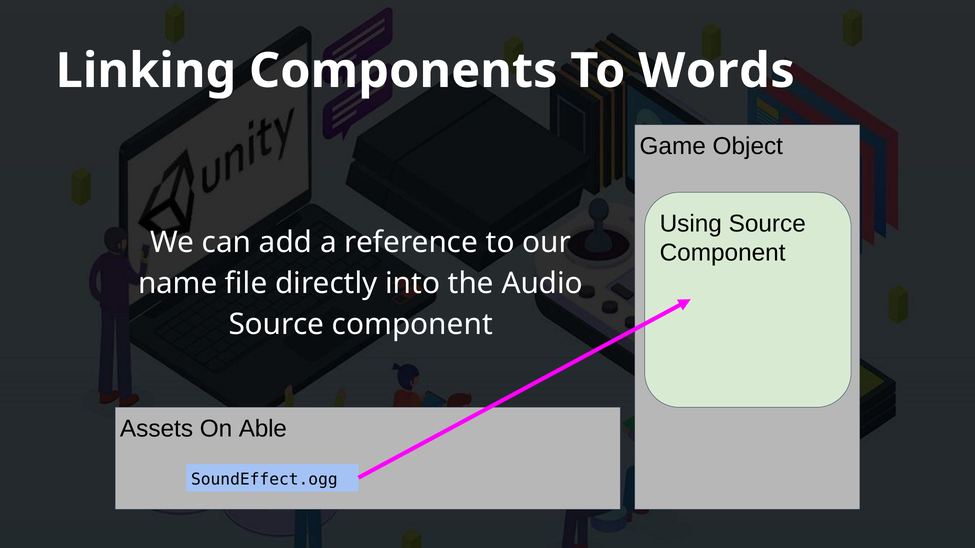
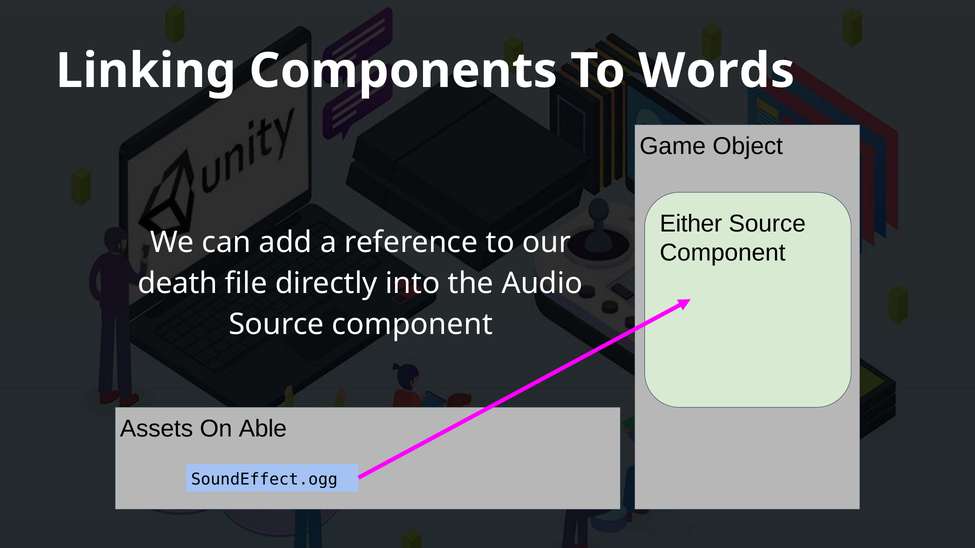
Using: Using -> Either
name: name -> death
